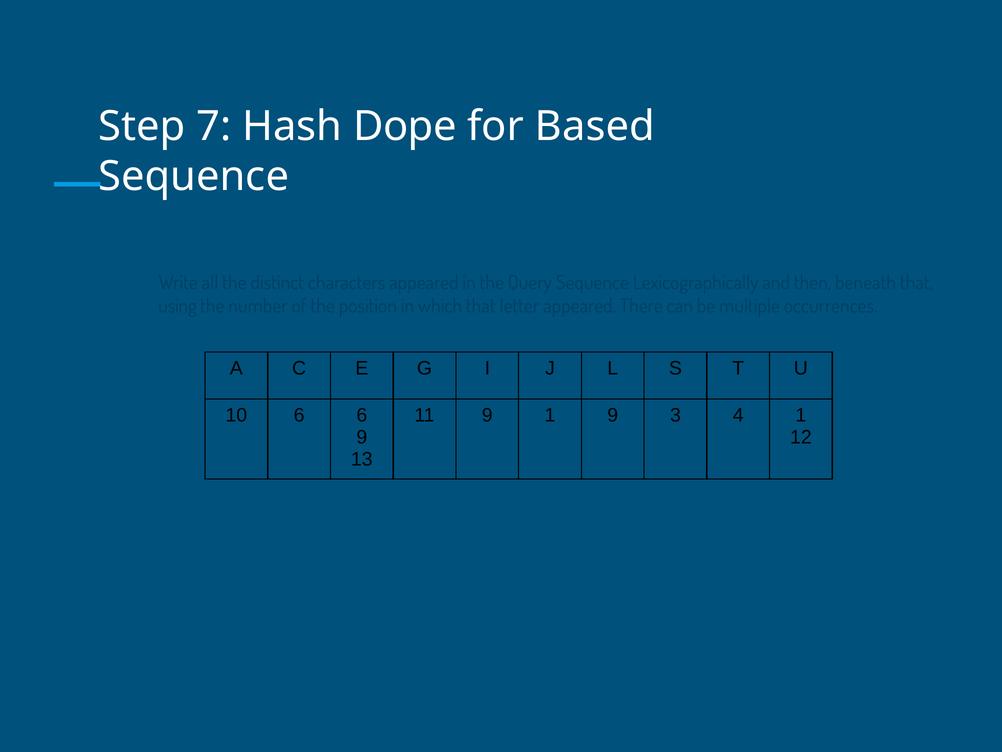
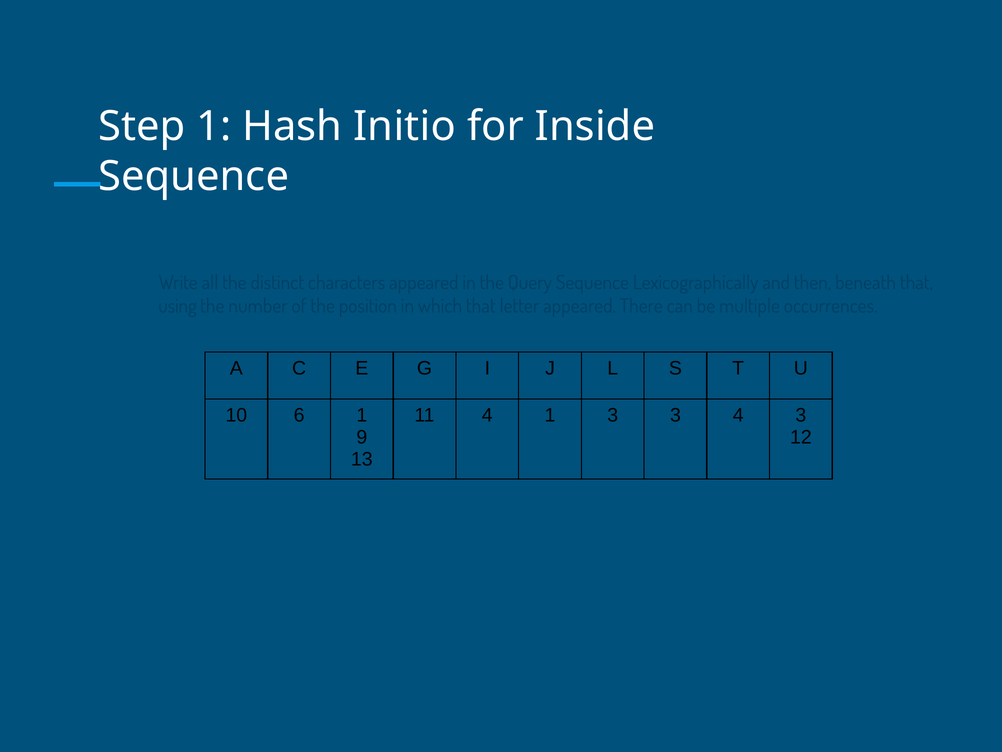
Step 7: 7 -> 1
Dope: Dope -> Initio
Based: Based -> Inside
6 6: 6 -> 1
11 9: 9 -> 4
1 9: 9 -> 3
4 1: 1 -> 3
